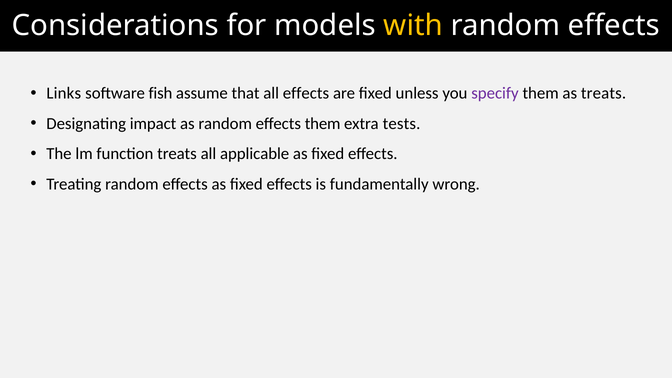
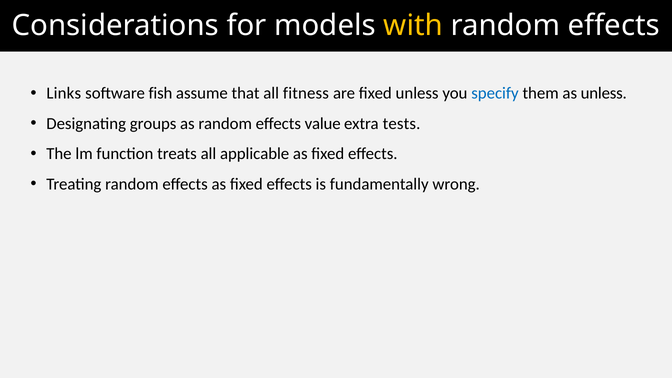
all effects: effects -> fitness
specify colour: purple -> blue
as treats: treats -> unless
impact: impact -> groups
effects them: them -> value
